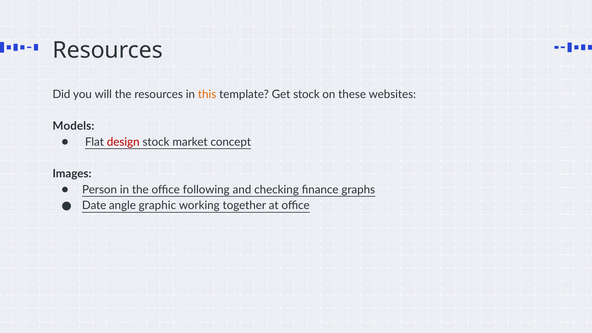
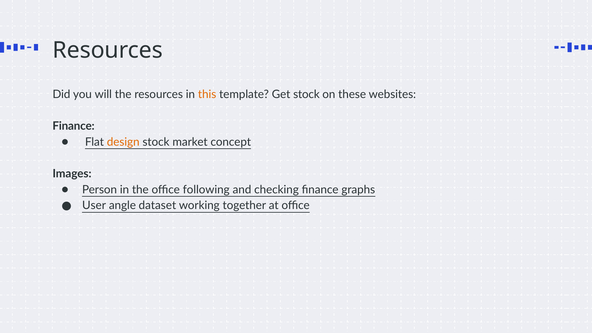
Models at (73, 126): Models -> Finance
design colour: red -> orange
Date: Date -> User
graphic: graphic -> dataset
